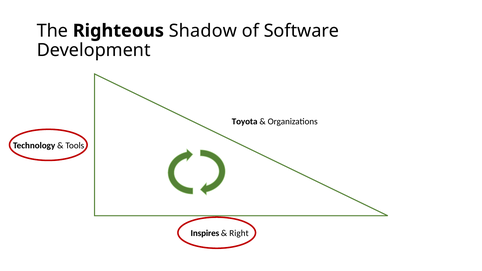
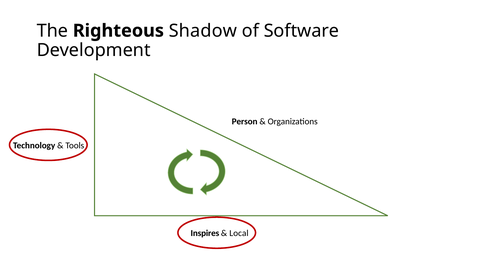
Toyota: Toyota -> Person
Right: Right -> Local
